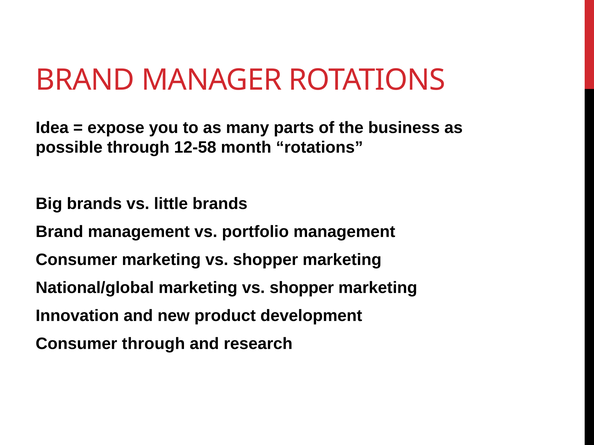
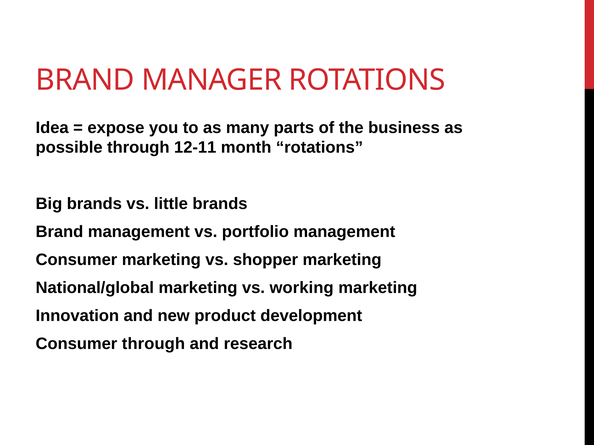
12-58: 12-58 -> 12-11
National/global marketing vs shopper: shopper -> working
